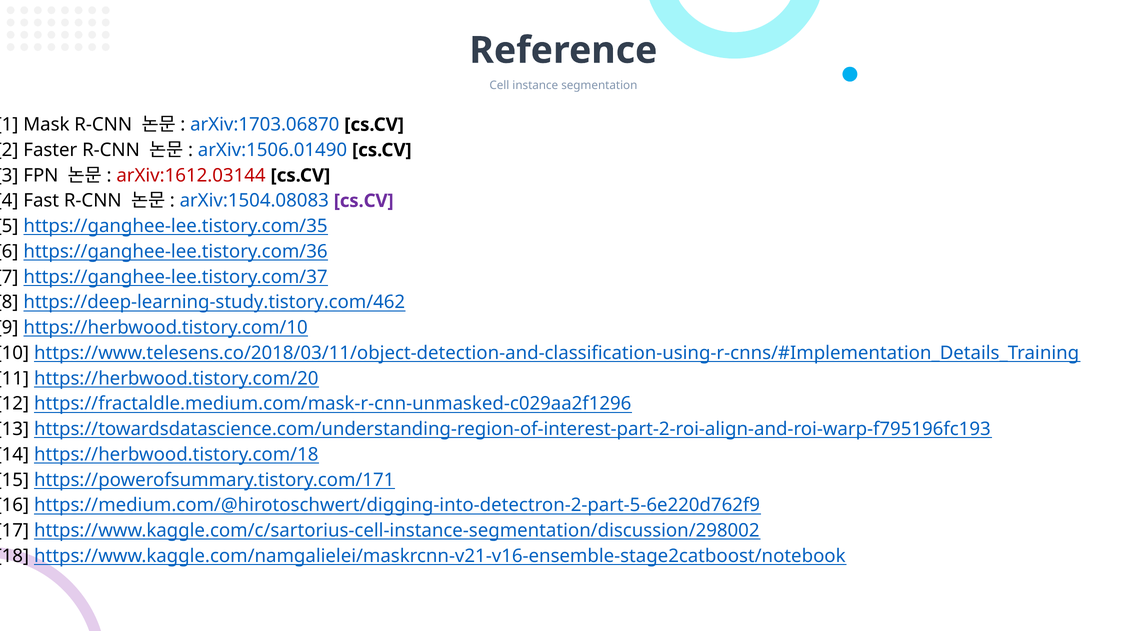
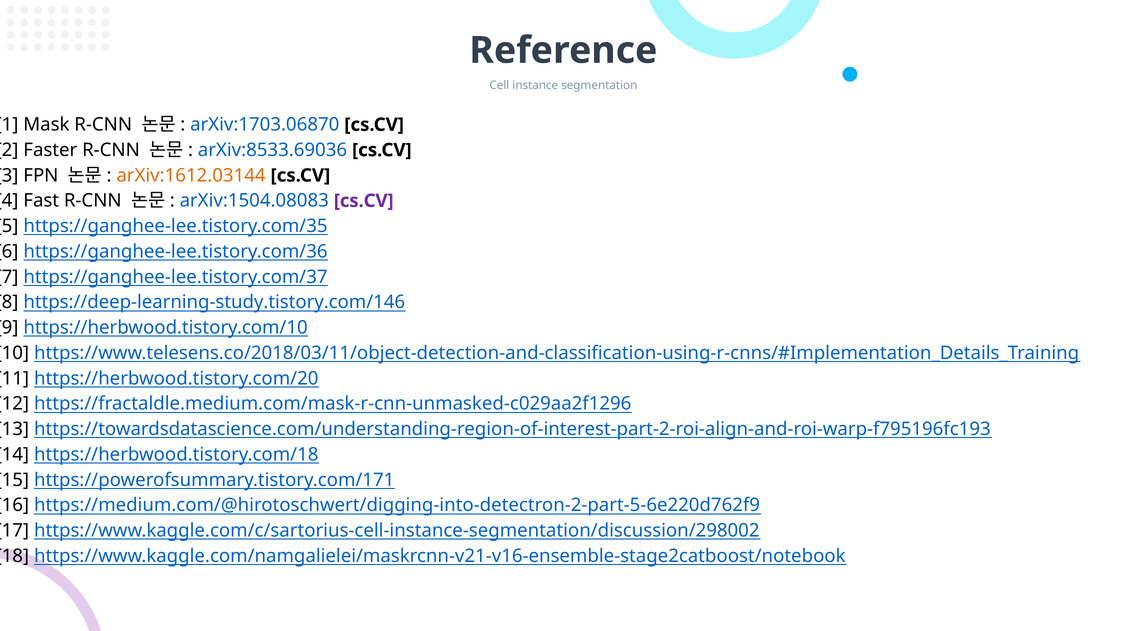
arXiv:1506.01490: arXiv:1506.01490 -> arXiv:8533.69036
arXiv:1612.03144 colour: red -> orange
https://deep-learning-study.tistory.com/462: https://deep-learning-study.tistory.com/462 -> https://deep-learning-study.tistory.com/146
